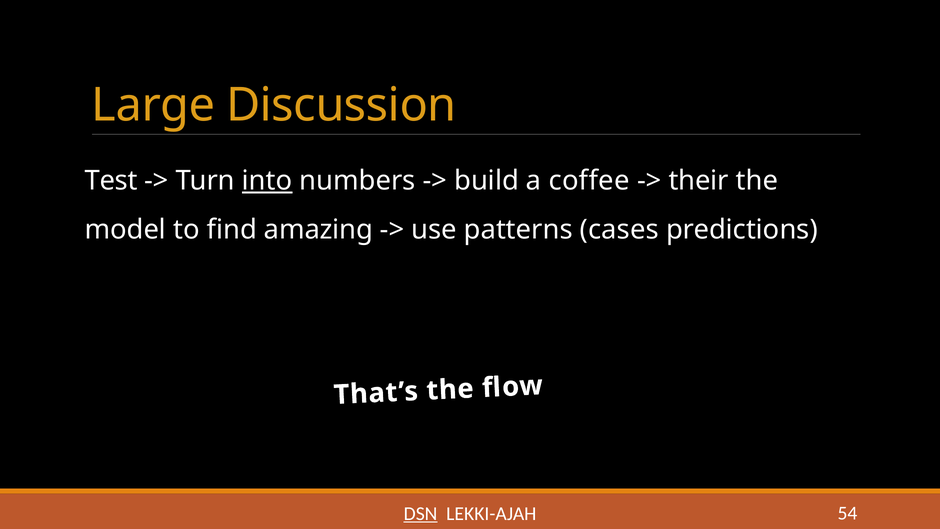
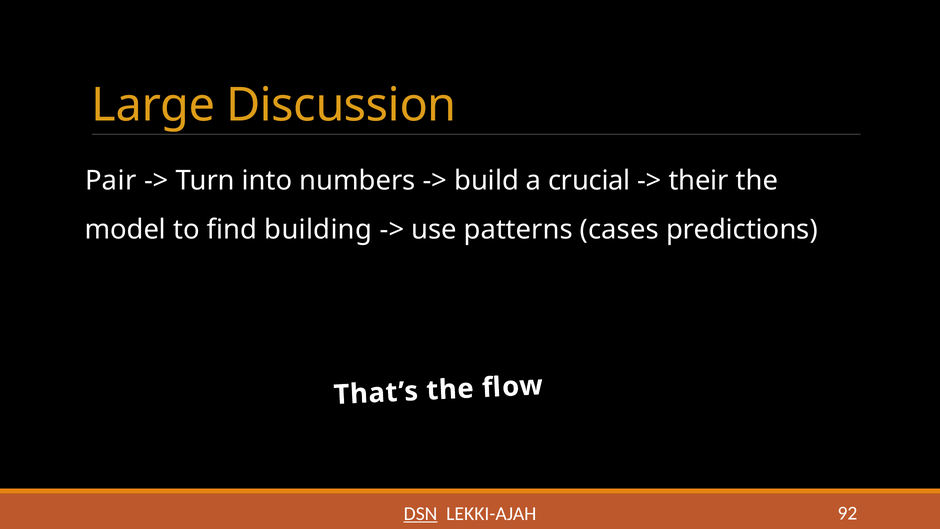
Test: Test -> Pair
into underline: present -> none
coffee: coffee -> crucial
amazing: amazing -> building
54: 54 -> 92
